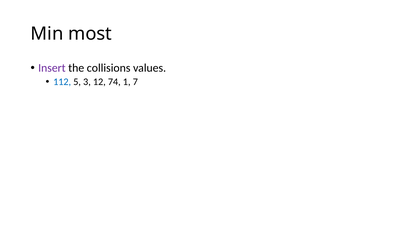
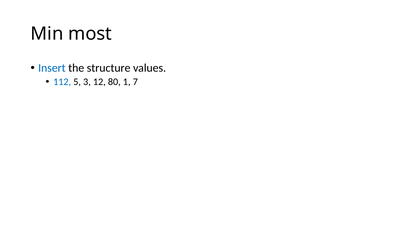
Insert colour: purple -> blue
collisions: collisions -> structure
74: 74 -> 80
